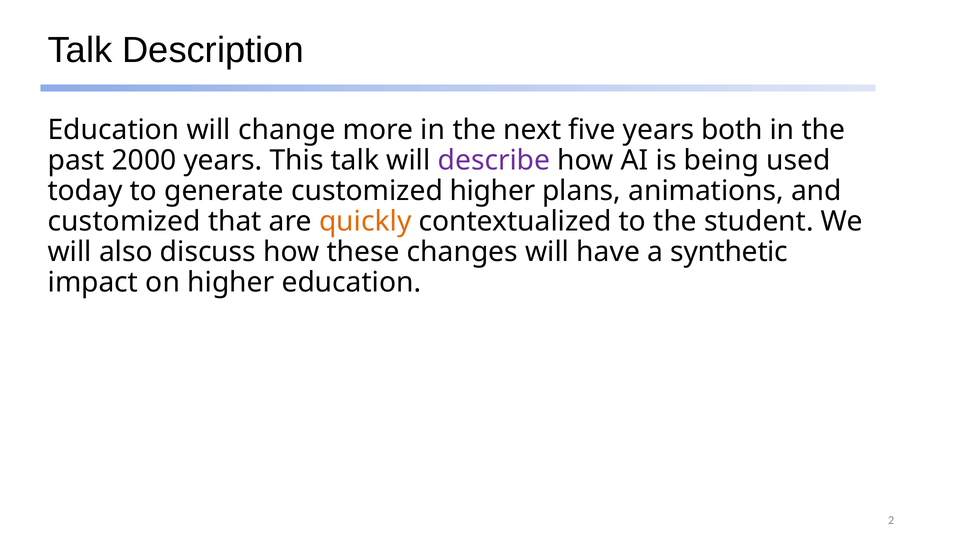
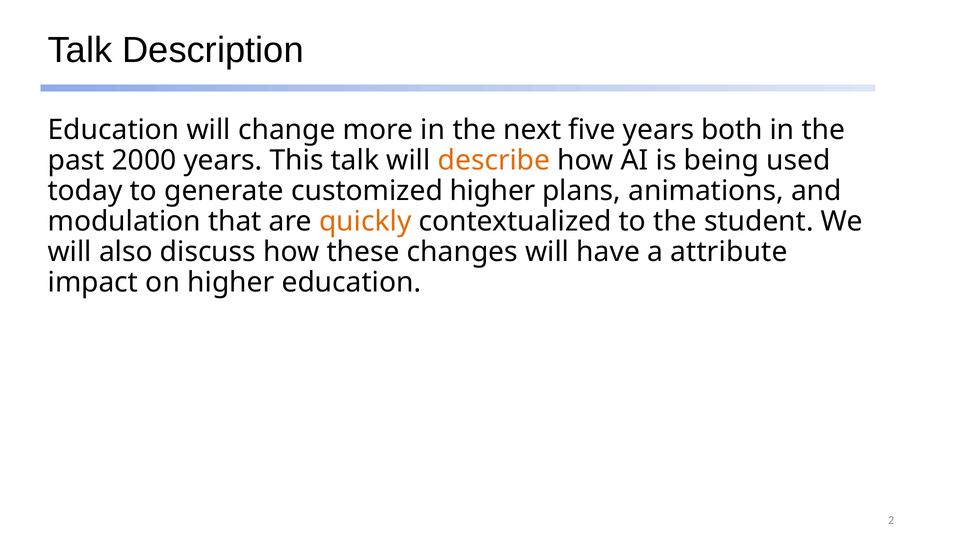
describe colour: purple -> orange
customized at (124, 221): customized -> modulation
synthetic: synthetic -> attribute
